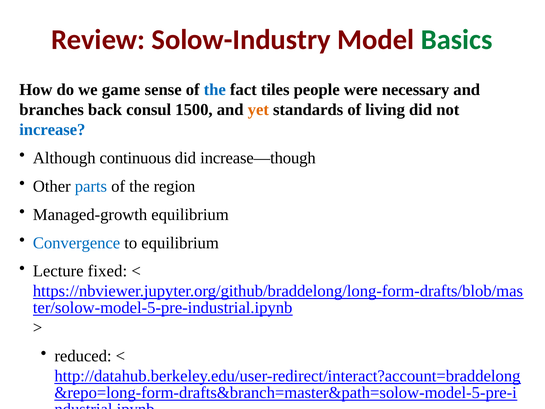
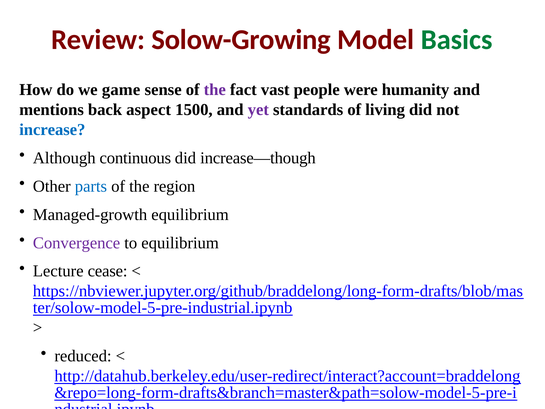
Solow-Industry: Solow-Industry -> Solow-Growing
the at (215, 90) colour: blue -> purple
tiles: tiles -> vast
necessary: necessary -> humanity
branches: branches -> mentions
consul: consul -> aspect
yet colour: orange -> purple
Convergence colour: blue -> purple
fixed: fixed -> cease
